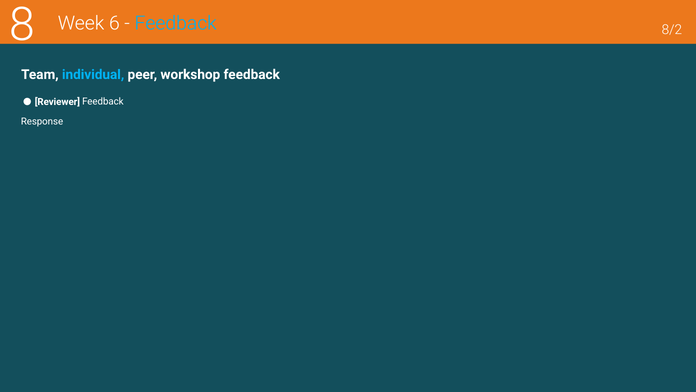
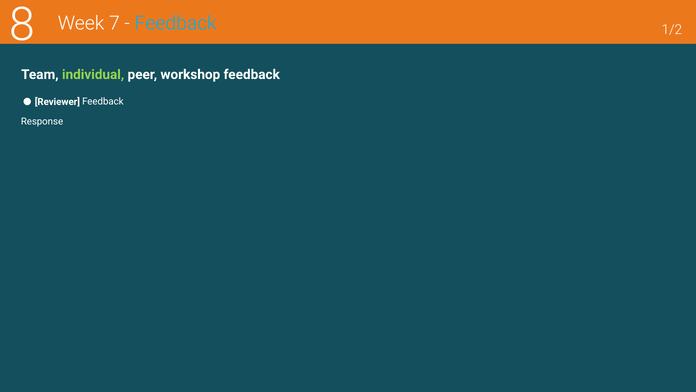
6: 6 -> 7
8/2: 8/2 -> 1/2
individual colour: light blue -> light green
